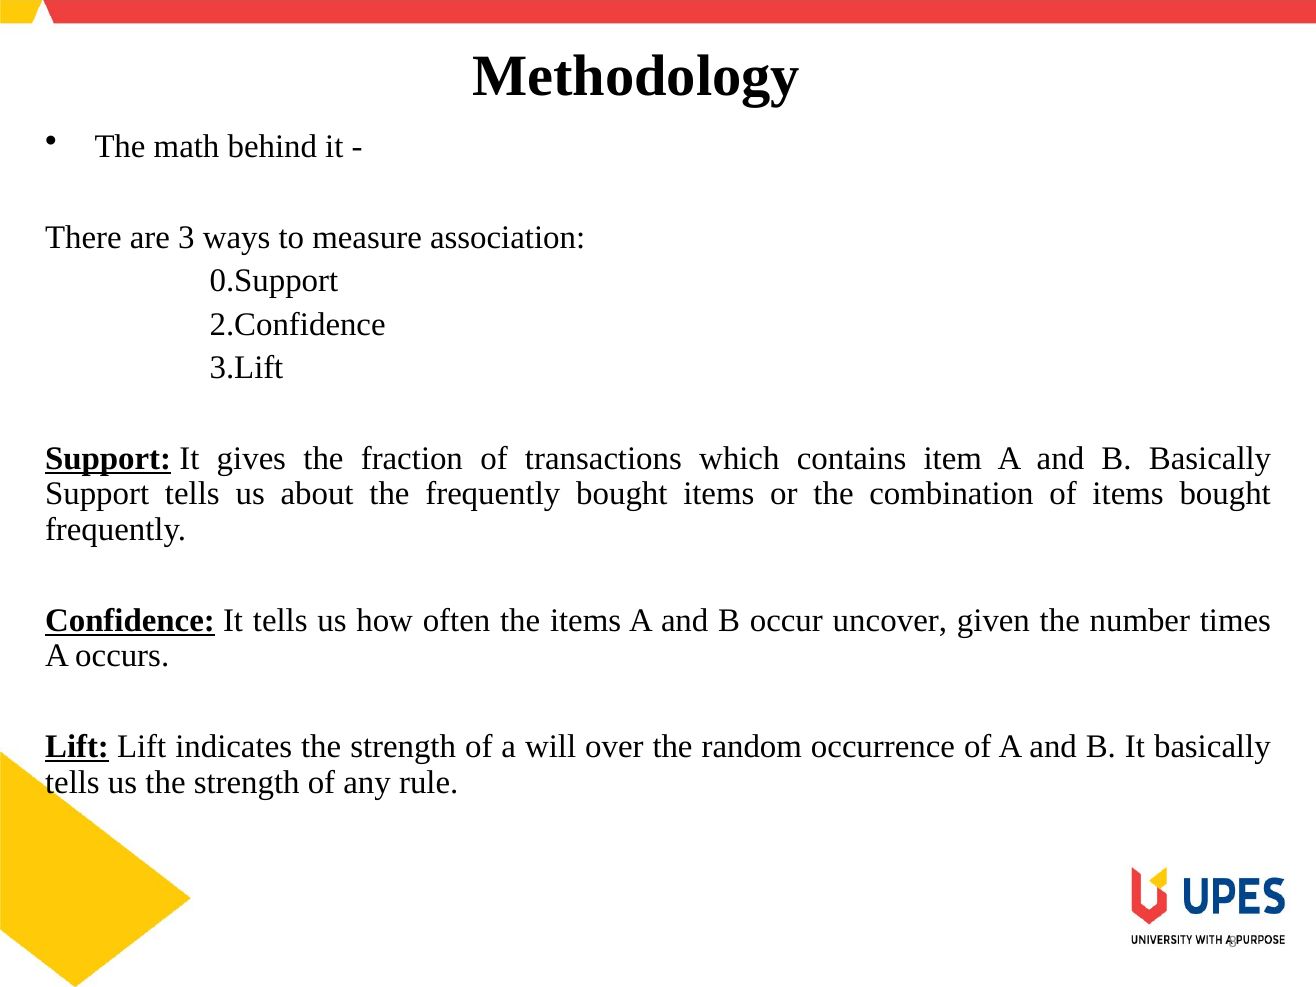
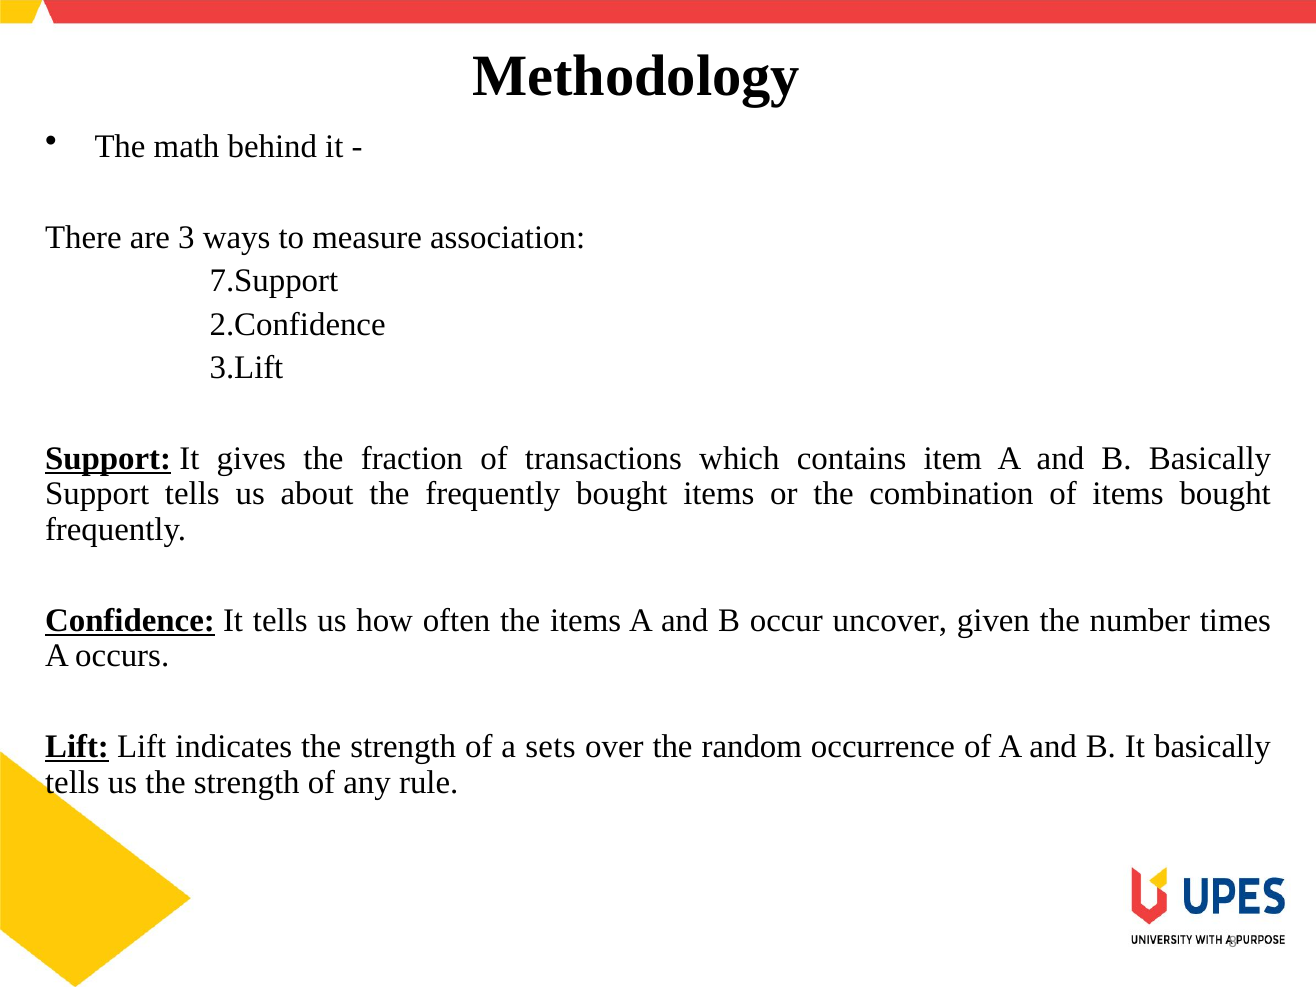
0.Support: 0.Support -> 7.Support
will: will -> sets
